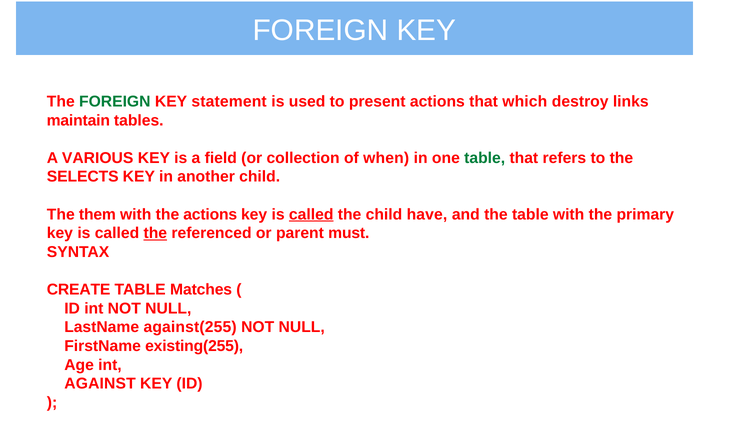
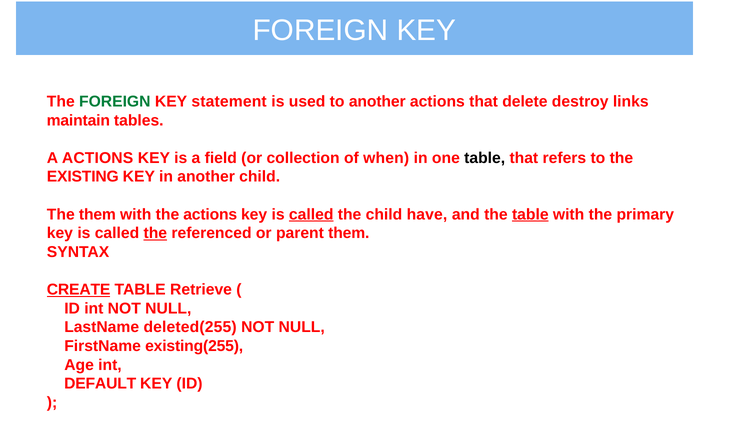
to present: present -> another
which: which -> delete
A VARIOUS: VARIOUS -> ACTIONS
table at (485, 158) colour: green -> black
SELECTS: SELECTS -> EXISTING
table at (530, 214) underline: none -> present
parent must: must -> them
CREATE underline: none -> present
Matches: Matches -> Retrieve
against(255: against(255 -> deleted(255
AGAINST: AGAINST -> DEFAULT
